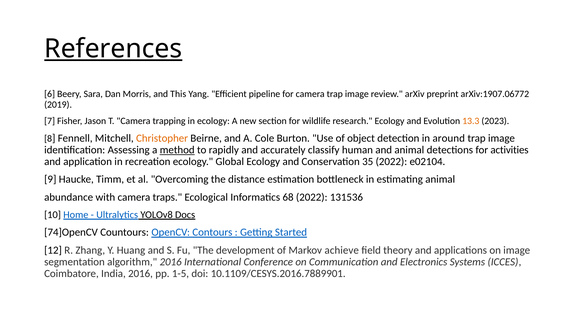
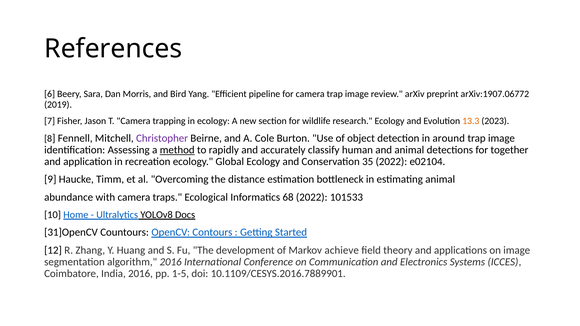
References underline: present -> none
This: This -> Bird
Christopher colour: orange -> purple
activities: activities -> together
131536: 131536 -> 101533
74]OpenCV: 74]OpenCV -> 31]OpenCV
